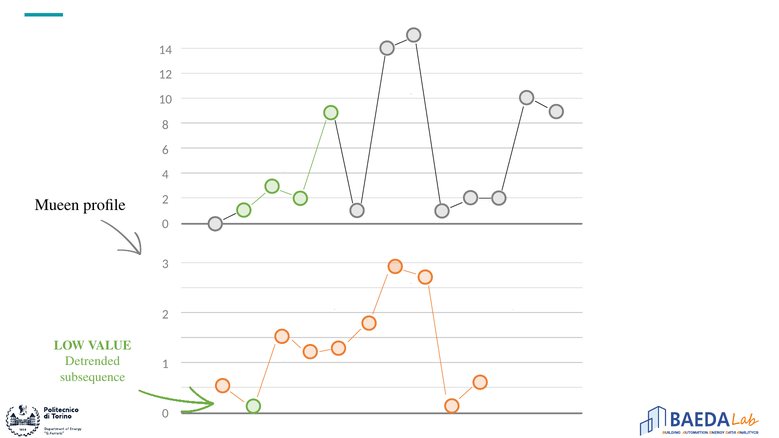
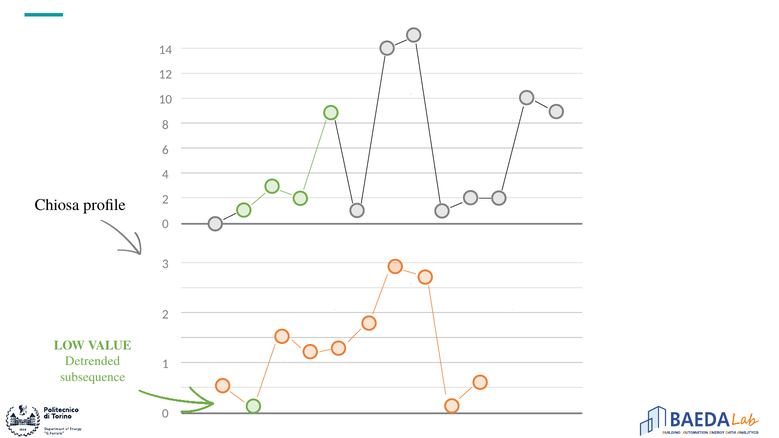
Mueen: Mueen -> Chiosa
